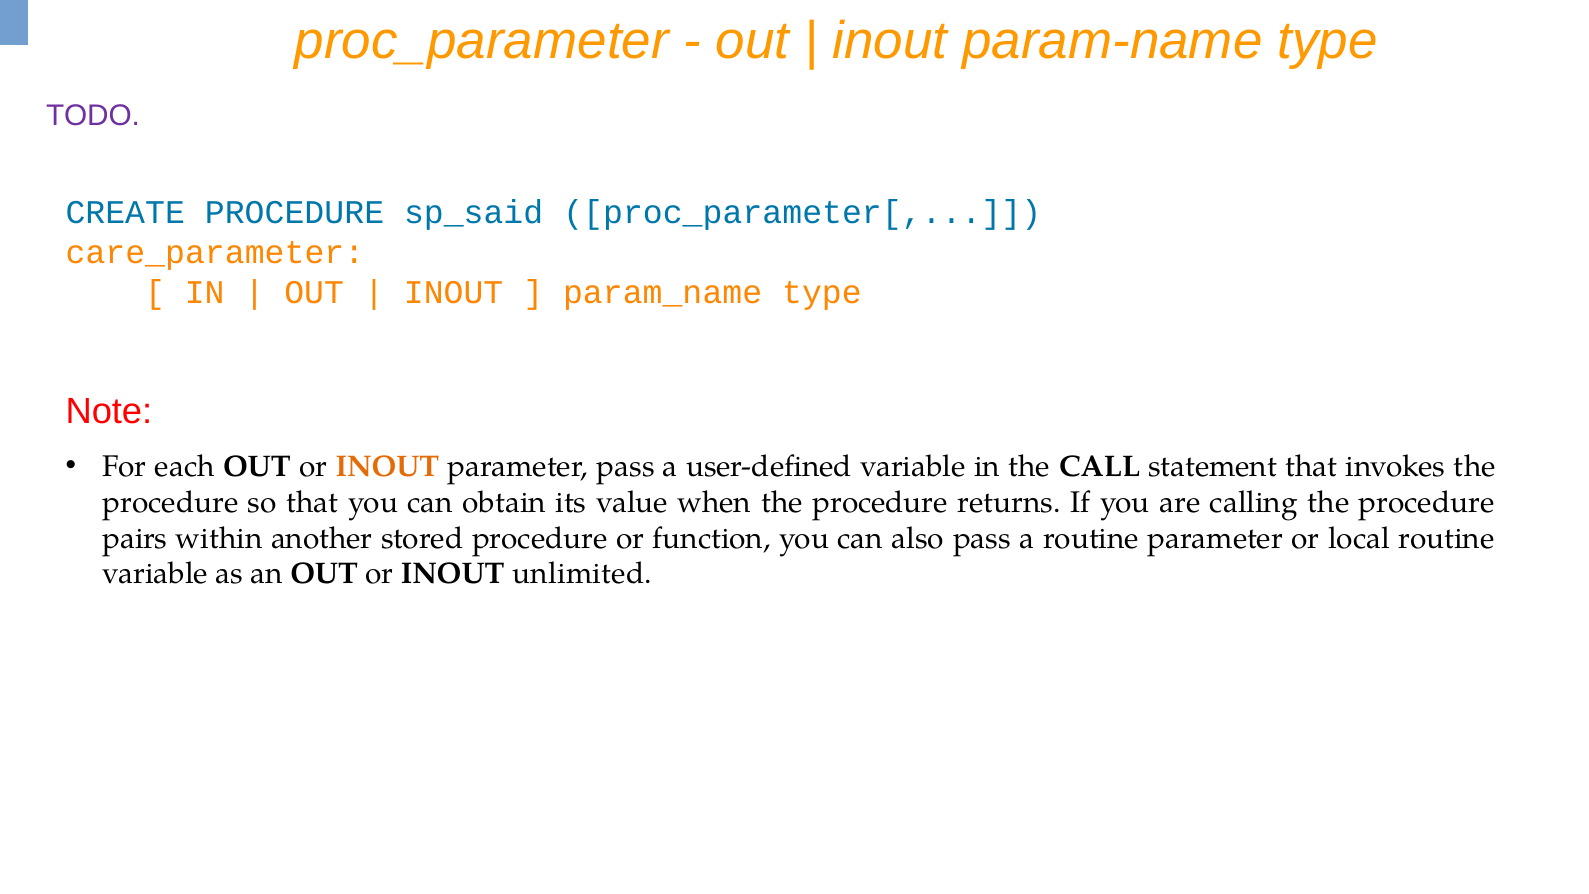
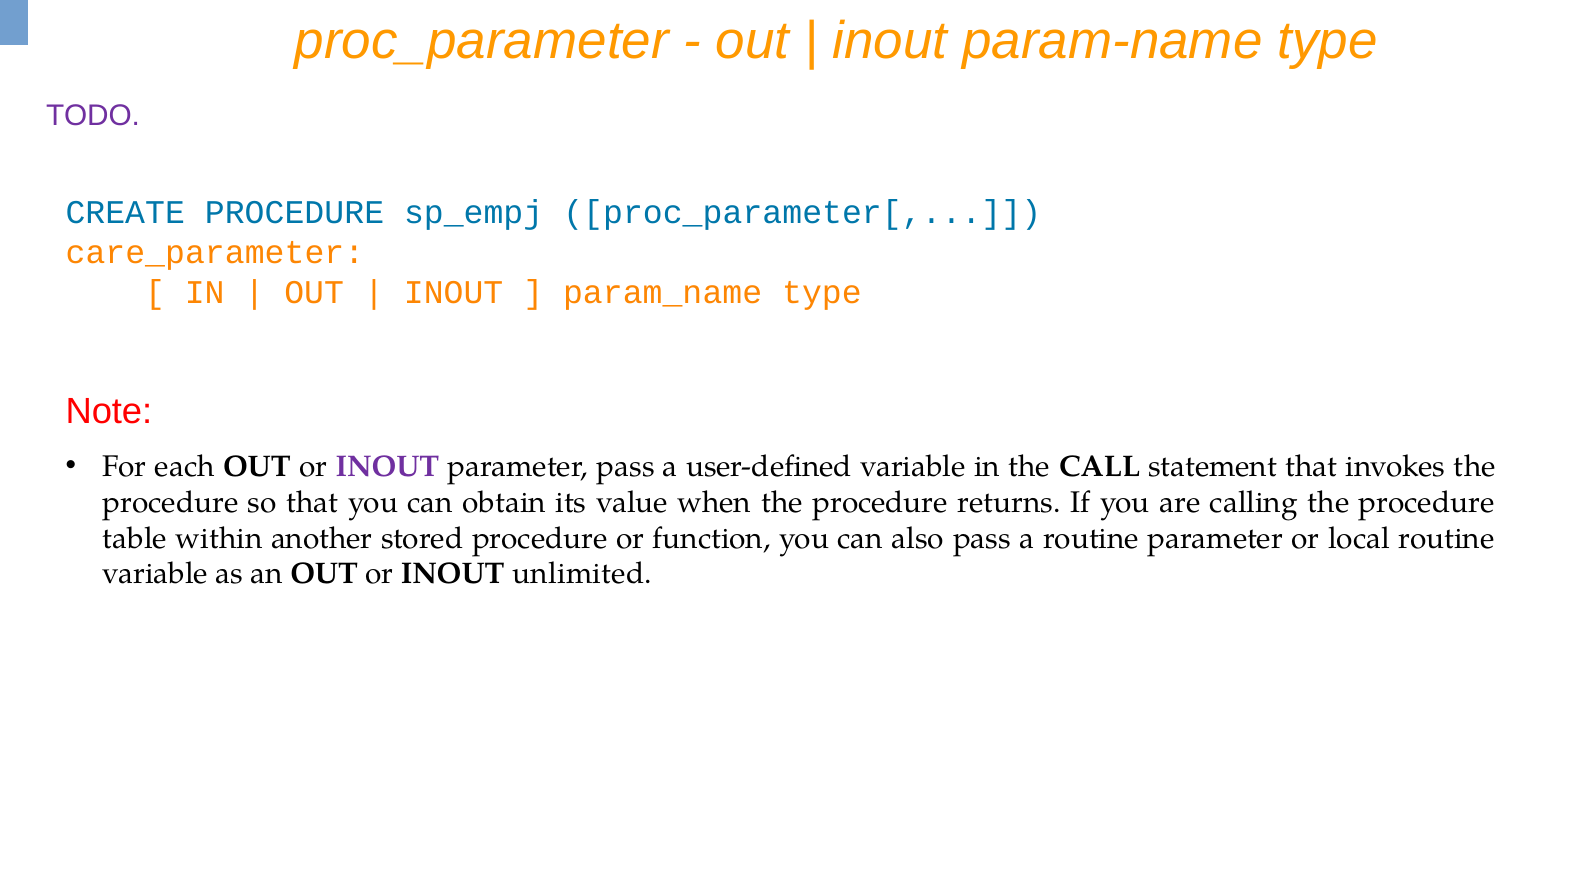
sp_said: sp_said -> sp_empj
INOUT at (387, 467) colour: orange -> purple
pairs: pairs -> table
